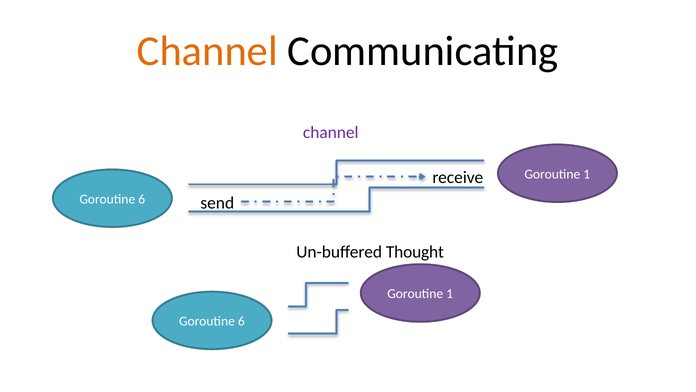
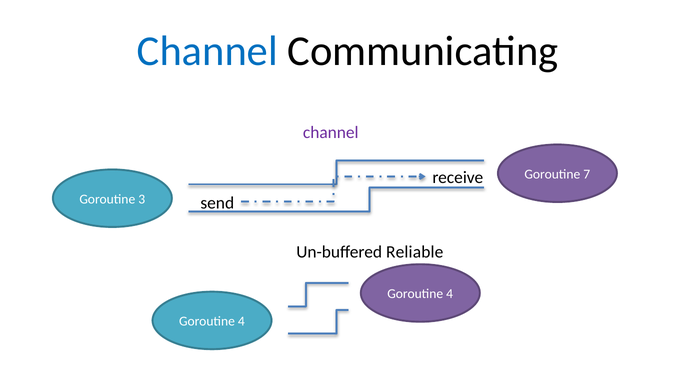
Channel at (207, 51) colour: orange -> blue
1 at (587, 174): 1 -> 7
6 at (142, 199): 6 -> 3
Thought: Thought -> Reliable
1 at (450, 294): 1 -> 4
6 at (241, 321): 6 -> 4
